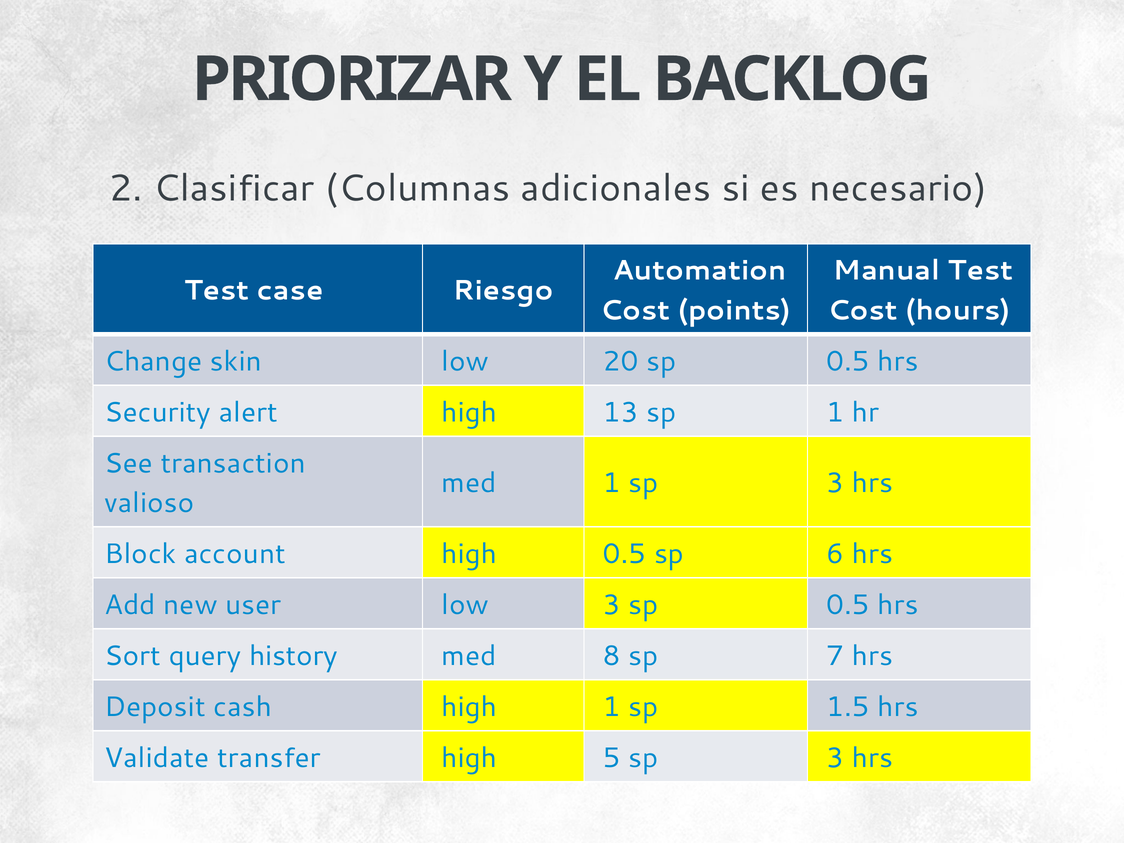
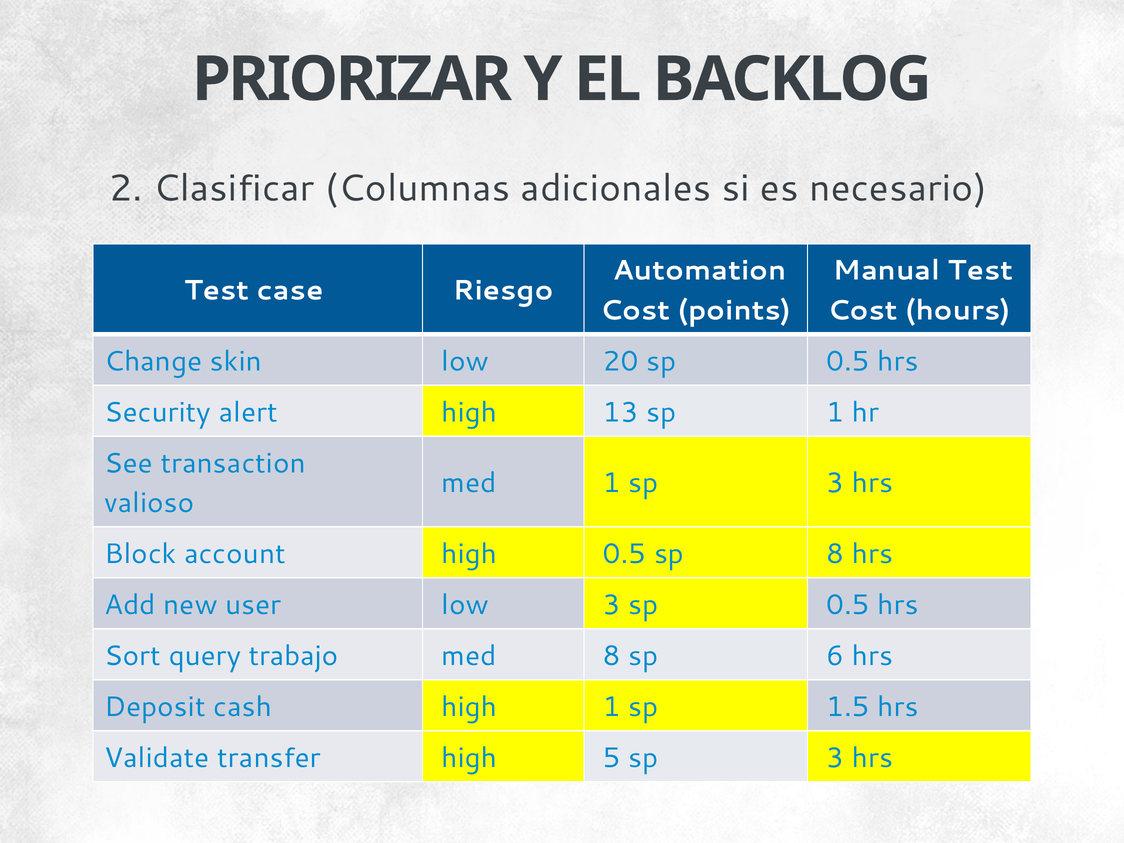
sp 6: 6 -> 8
history: history -> trabajo
7: 7 -> 6
